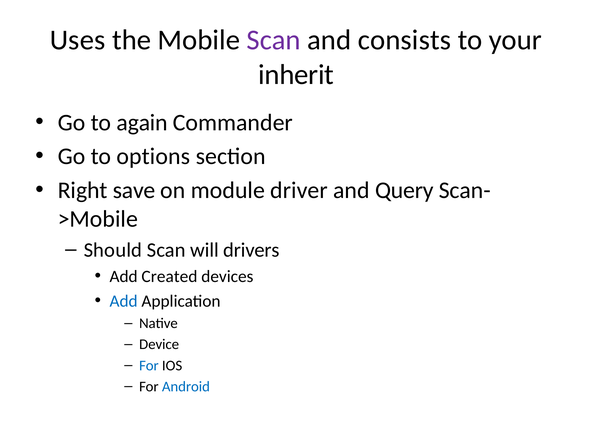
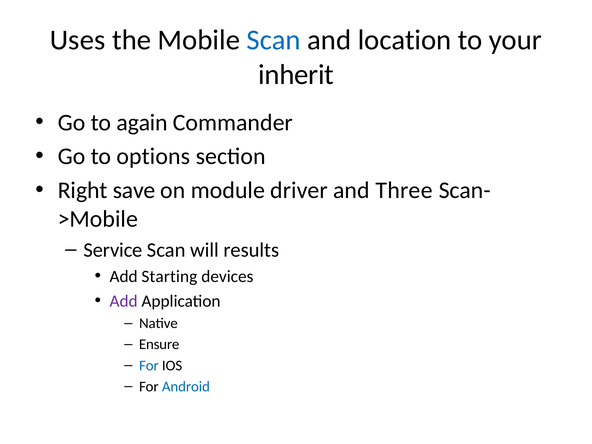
Scan at (274, 40) colour: purple -> blue
consists: consists -> location
Query: Query -> Three
Should: Should -> Service
drivers: drivers -> results
Created: Created -> Starting
Add at (124, 301) colour: blue -> purple
Device: Device -> Ensure
